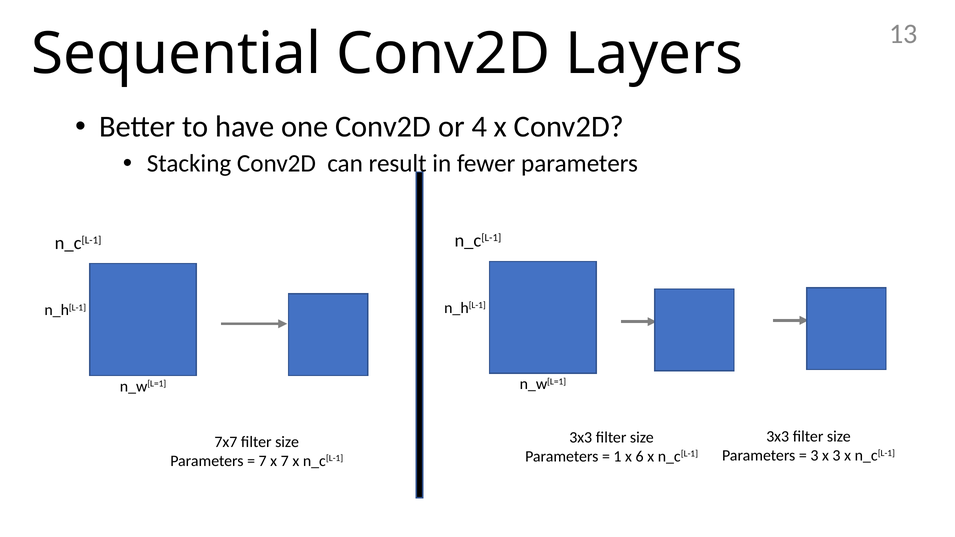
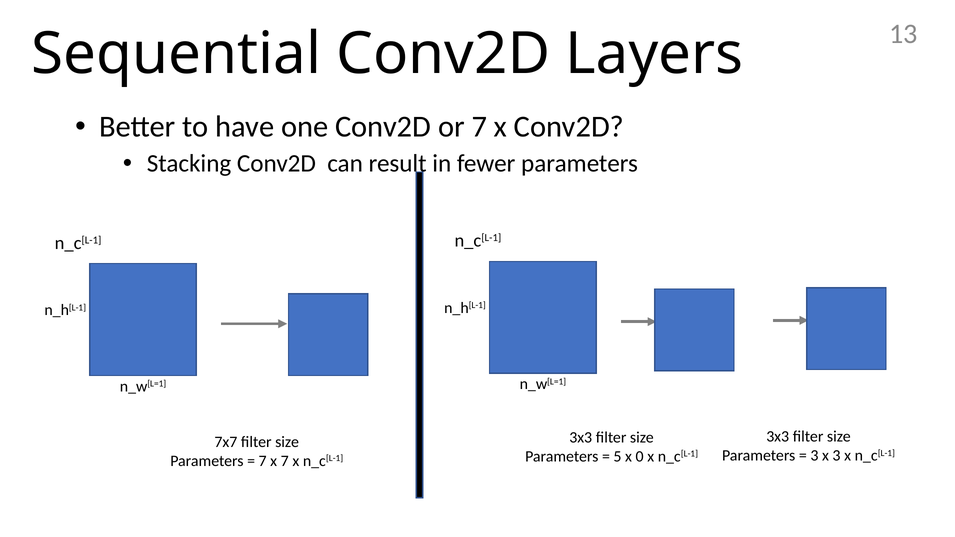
or 4: 4 -> 7
1: 1 -> 5
6: 6 -> 0
